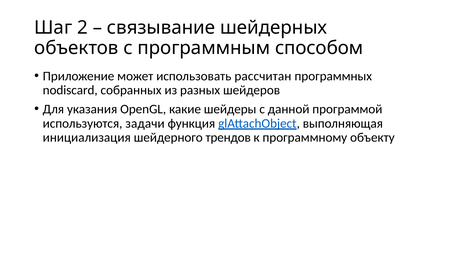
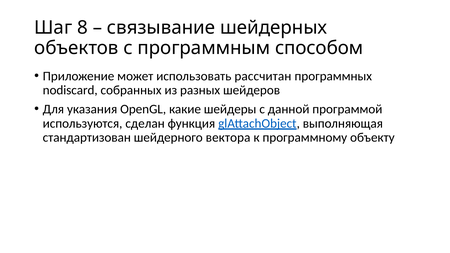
2: 2 -> 8
задачи: задачи -> сделан
инициализация: инициализация -> стандартизован
трендов: трендов -> вектора
